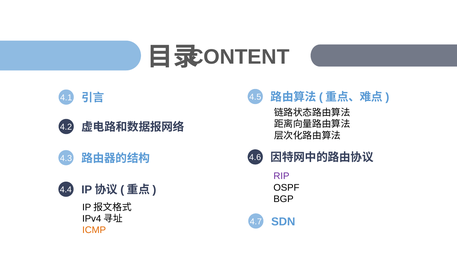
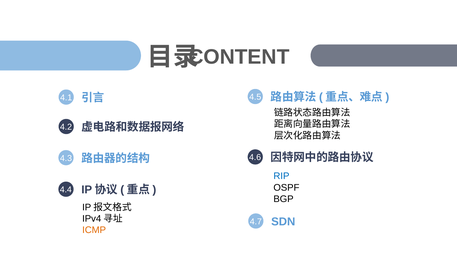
RIP colour: purple -> blue
